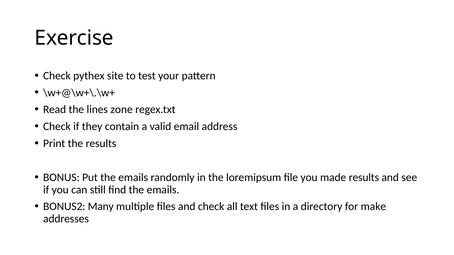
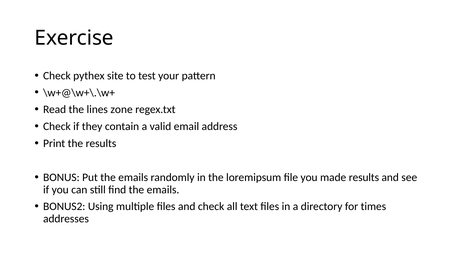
Many: Many -> Using
make: make -> times
